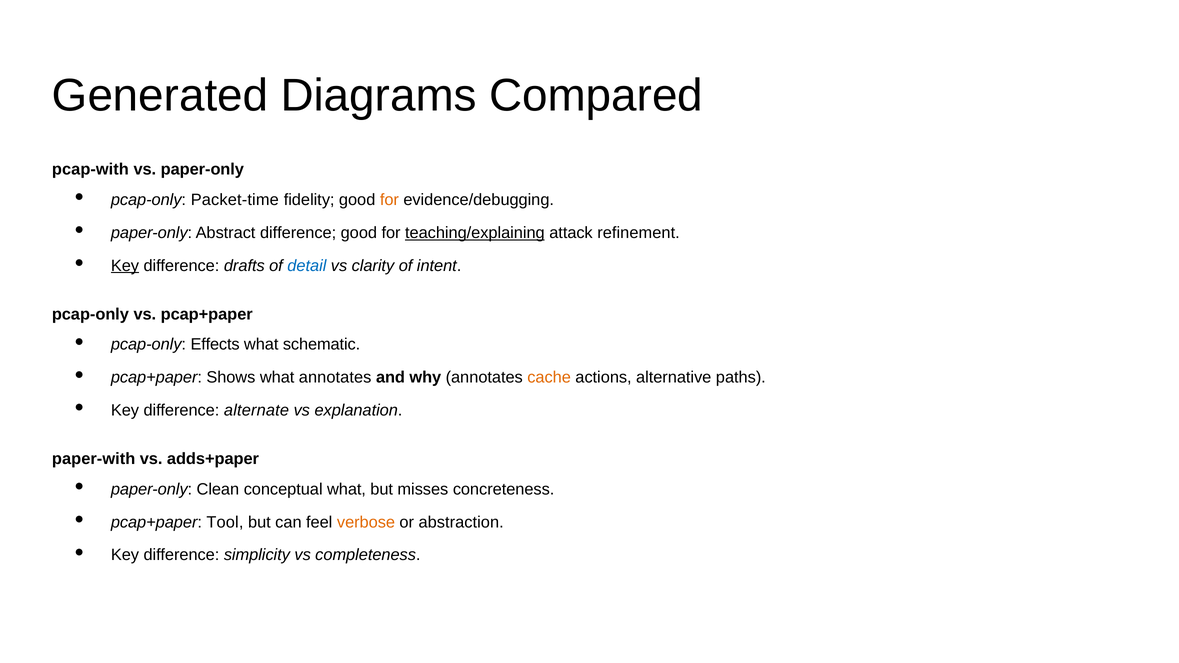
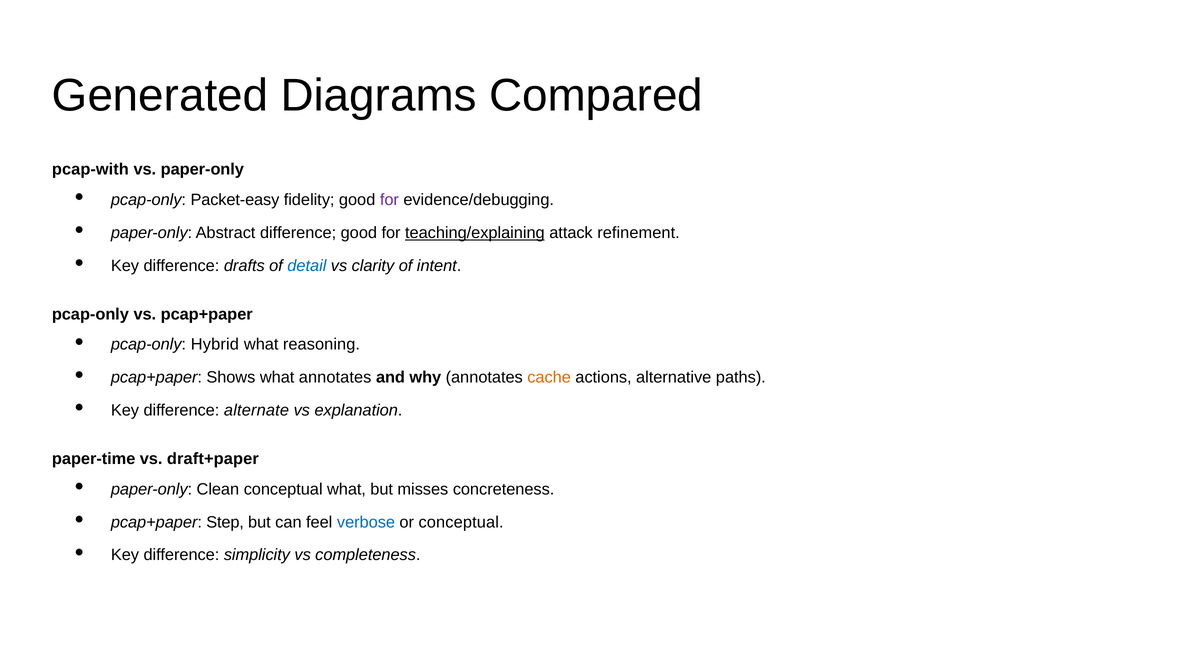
Packet-time: Packet-time -> Packet-easy
for at (389, 200) colour: orange -> purple
Key at (125, 266) underline: present -> none
Effects: Effects -> Hybrid
schematic: schematic -> reasoning
paper-with: paper-with -> paper-time
adds+paper: adds+paper -> draft+paper
Tool: Tool -> Step
verbose colour: orange -> blue
or abstraction: abstraction -> conceptual
